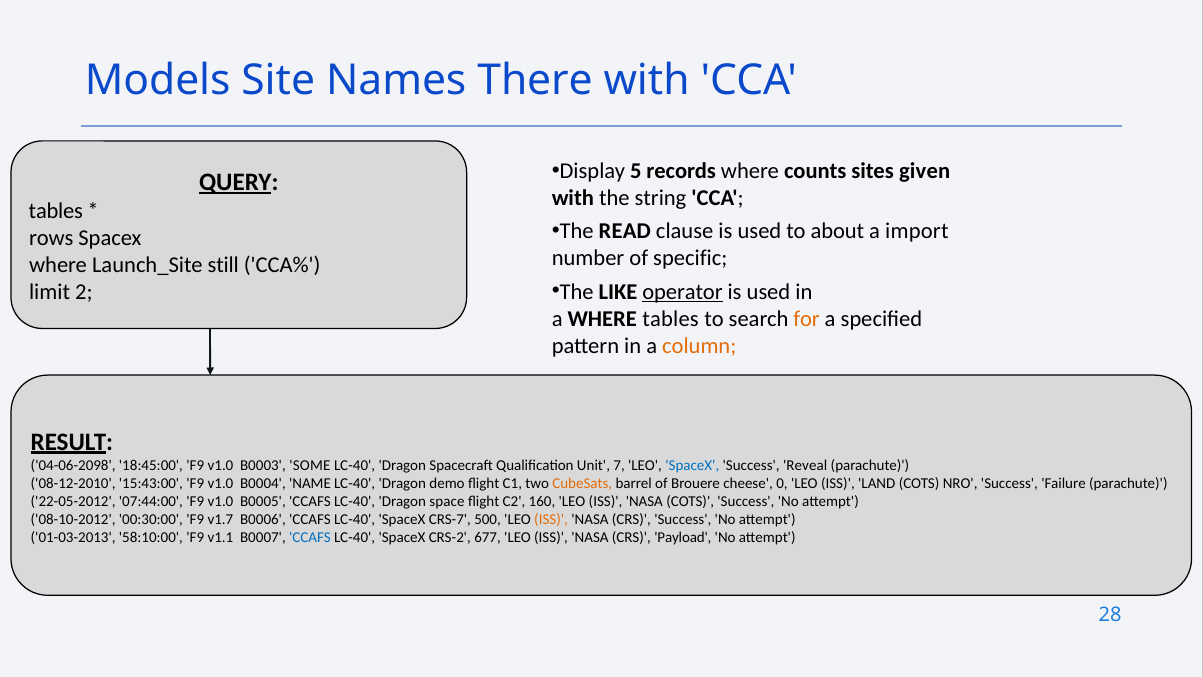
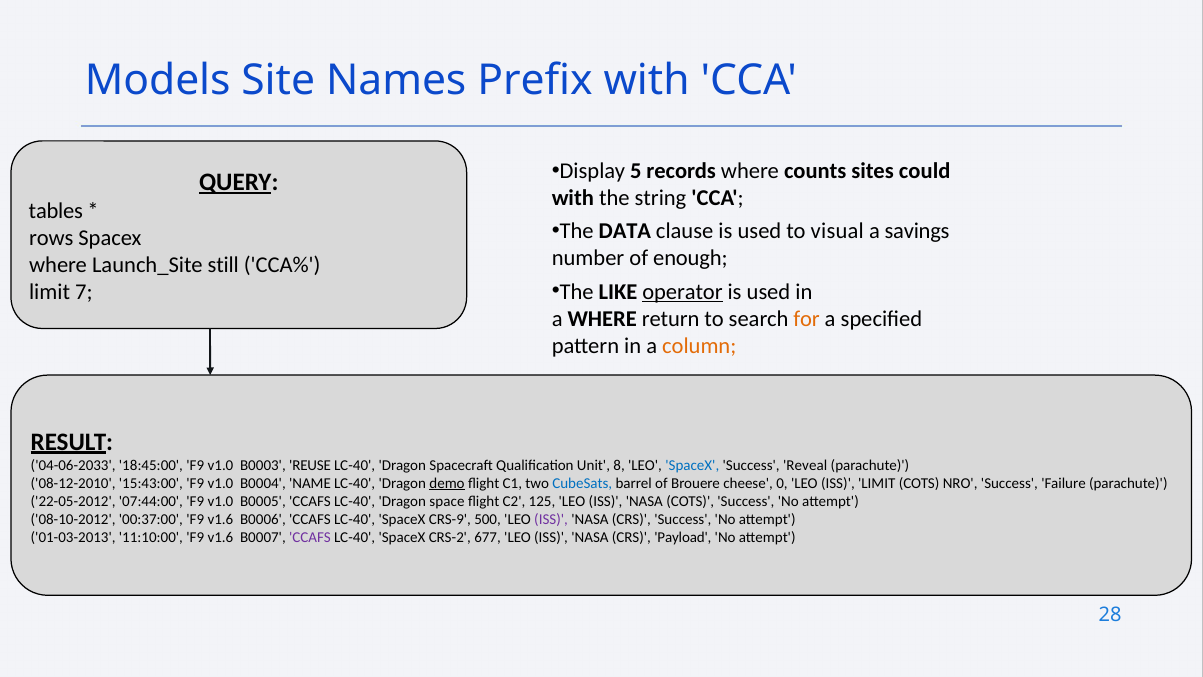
There: There -> Prefix
given: given -> could
READ: READ -> DATA
about: about -> visual
import: import -> savings
specific: specific -> enough
2: 2 -> 7
WHERE tables: tables -> return
04-06-2098: 04-06-2098 -> 04-06-2033
SOME: SOME -> REUSE
7: 7 -> 8
demo underline: none -> present
CubeSats colour: orange -> blue
ISS LAND: LAND -> LIMIT
160: 160 -> 125
00:30:00: 00:30:00 -> 00:37:00
v1.7 at (220, 519): v1.7 -> v1.6
CRS-7: CRS-7 -> CRS-9
ISS at (551, 519) colour: orange -> purple
58:10:00: 58:10:00 -> 11:10:00
v1.1 at (220, 537): v1.1 -> v1.6
CCAFS at (310, 537) colour: blue -> purple
